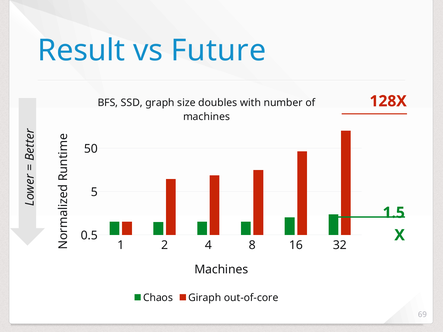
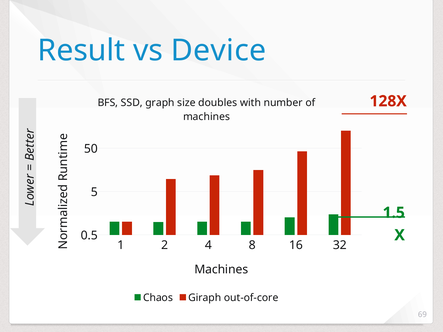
Future: Future -> Device
